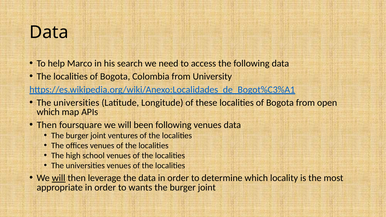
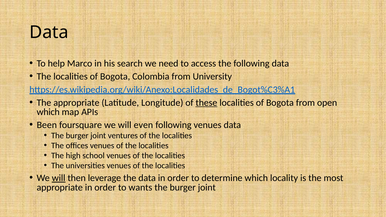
universities at (76, 103): universities -> appropriate
these underline: none -> present
Then at (47, 125): Then -> Been
been: been -> even
